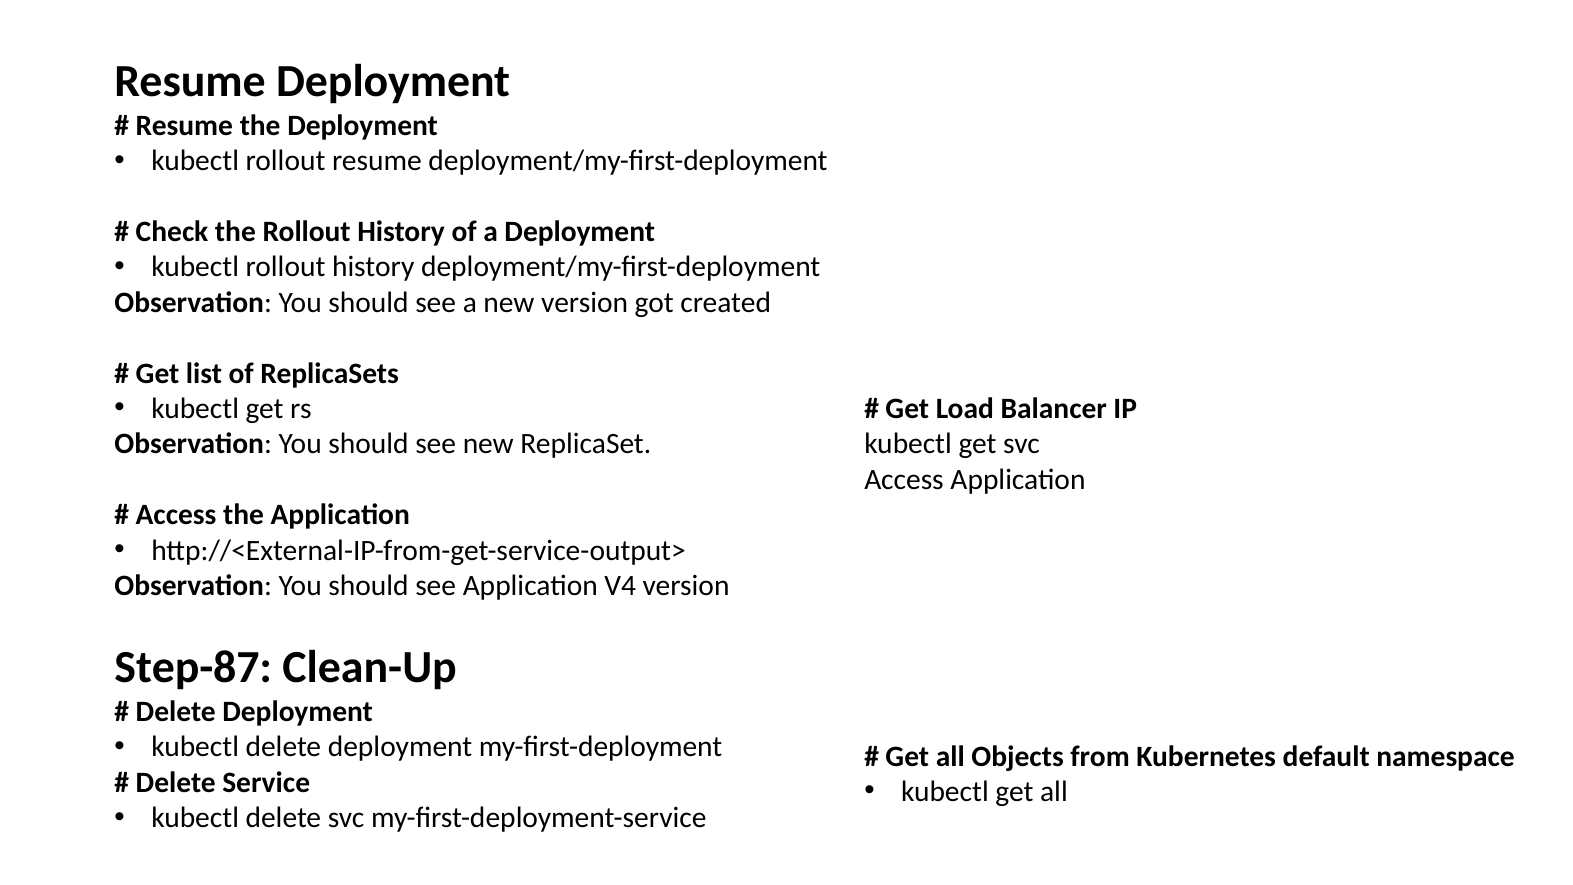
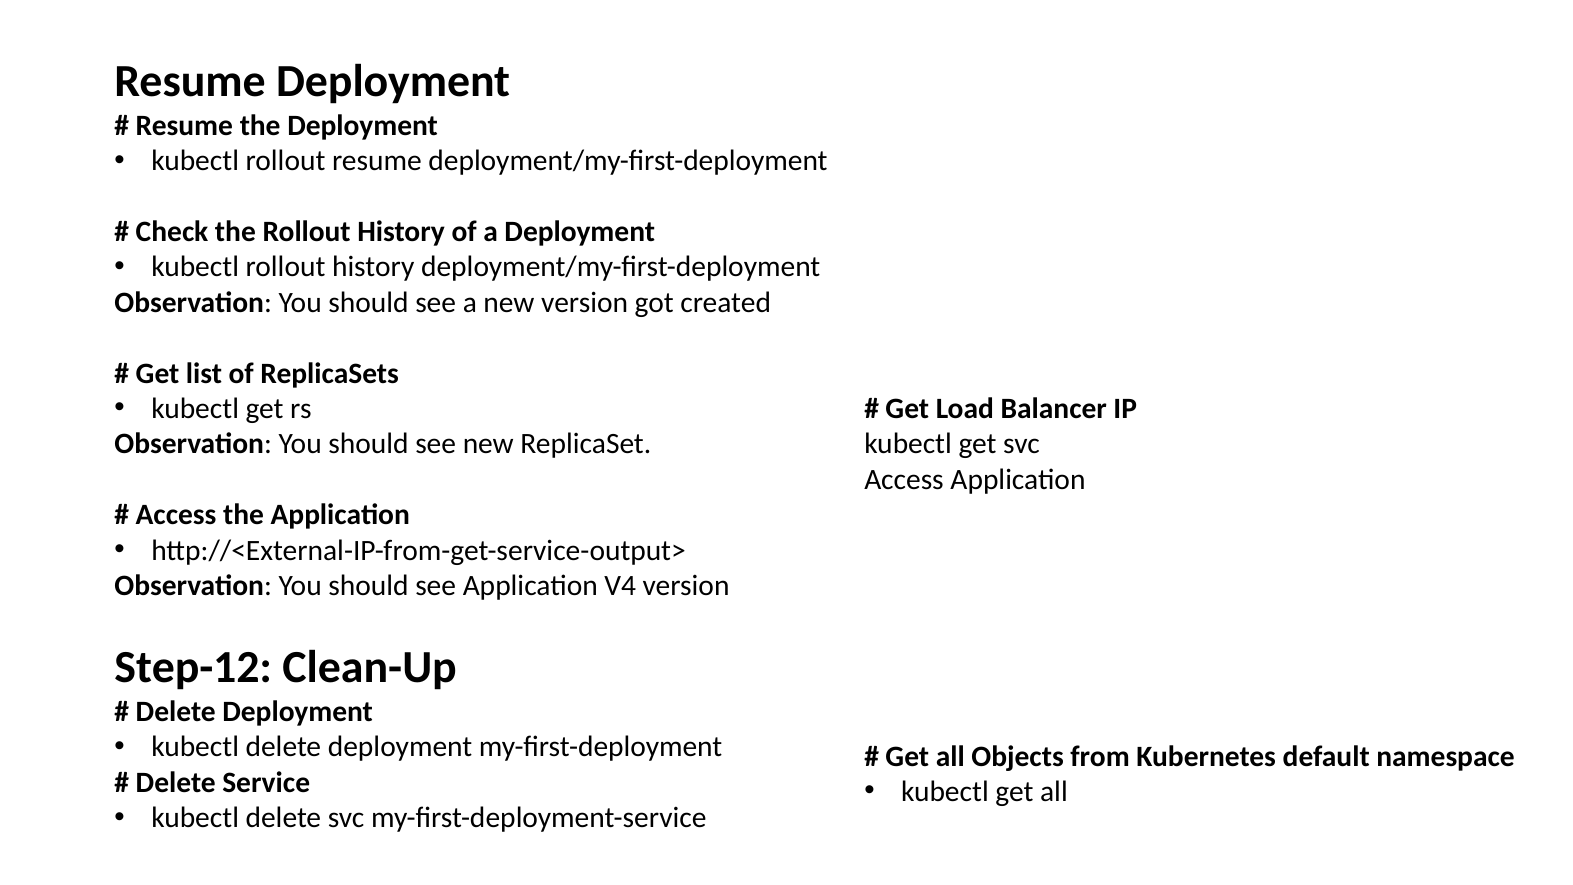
Step-87: Step-87 -> Step-12
